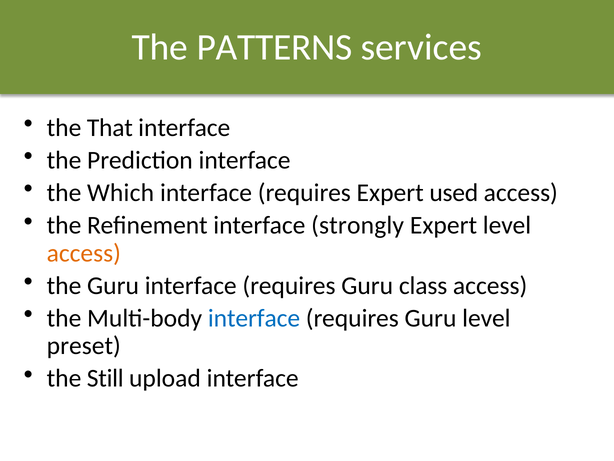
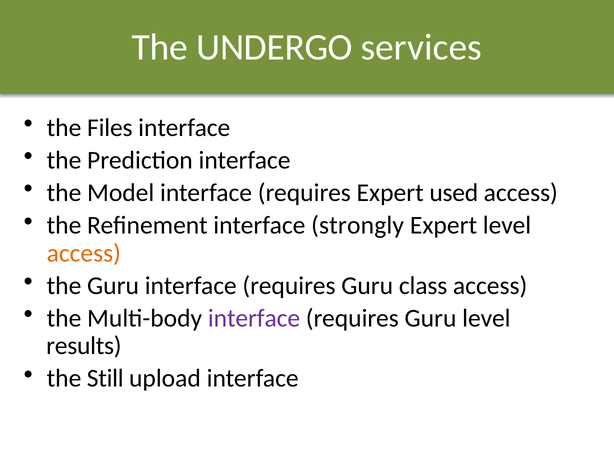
PATTERNS: PATTERNS -> UNDERGO
That: That -> Files
Which: Which -> Model
interface at (254, 318) colour: blue -> purple
preset: preset -> results
